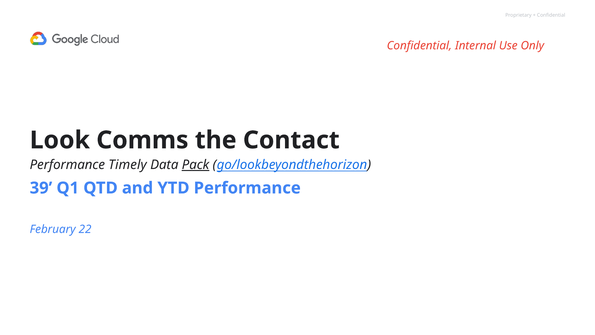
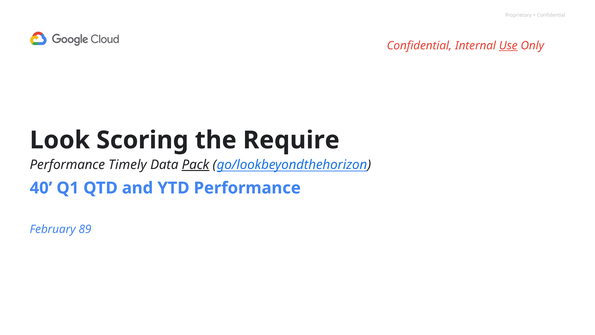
Use underline: none -> present
Comms: Comms -> Scoring
Contact: Contact -> Require
39: 39 -> 40
22: 22 -> 89
